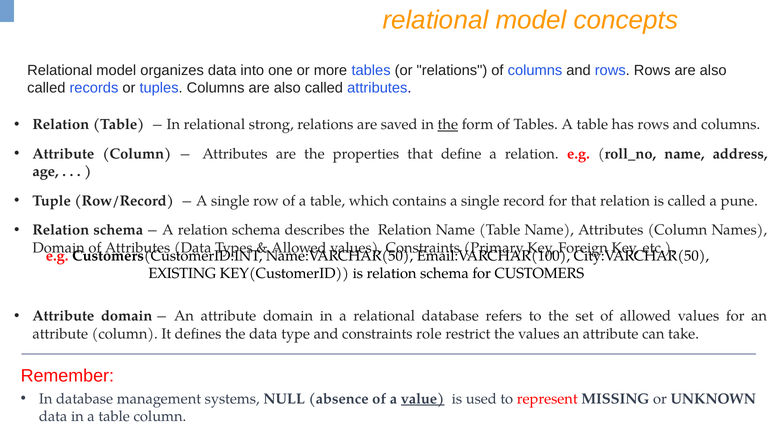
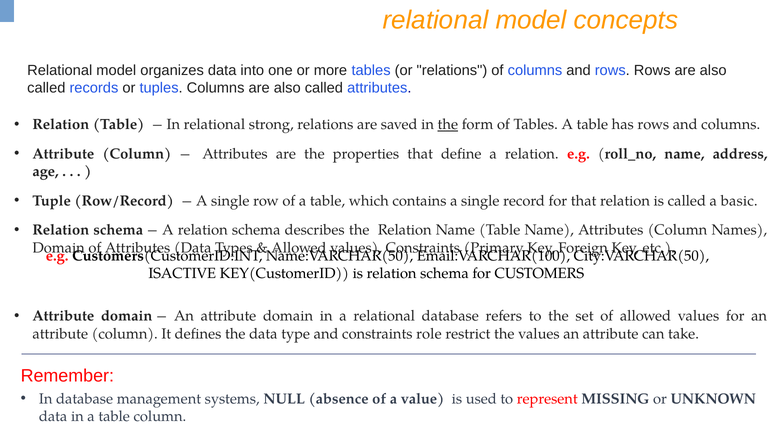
pune: pune -> basic
EXISTING: EXISTING -> ISACTIVE
value underline: present -> none
